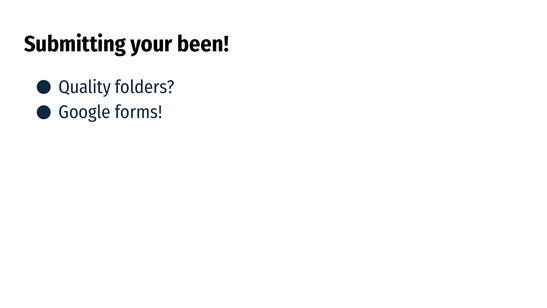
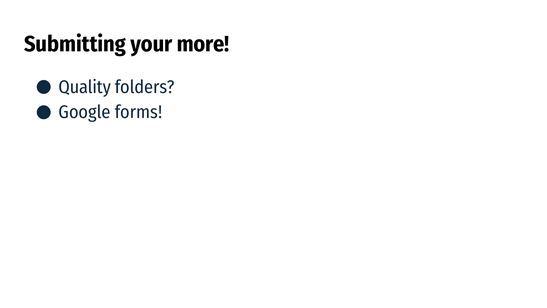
been: been -> more
